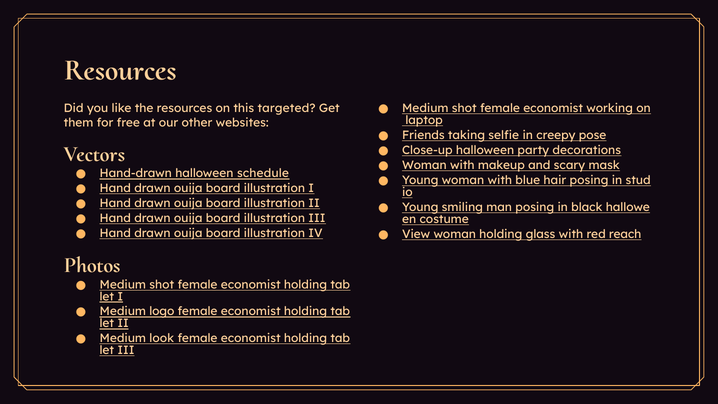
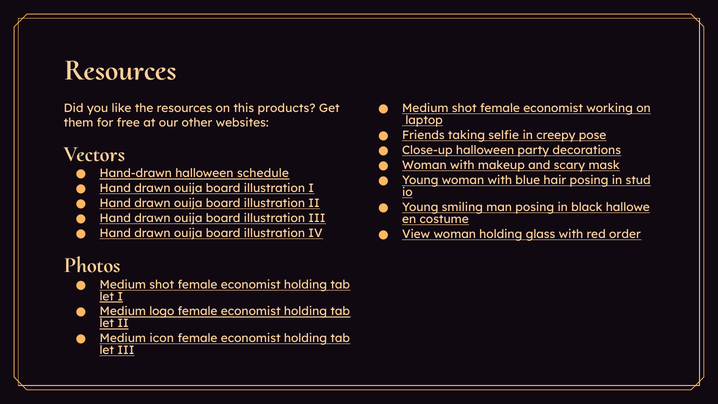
targeted: targeted -> products
reach: reach -> order
look: look -> icon
